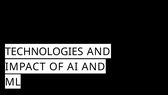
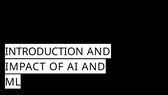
TECHNOLOGIES: TECHNOLOGIES -> INTRODUCTION
